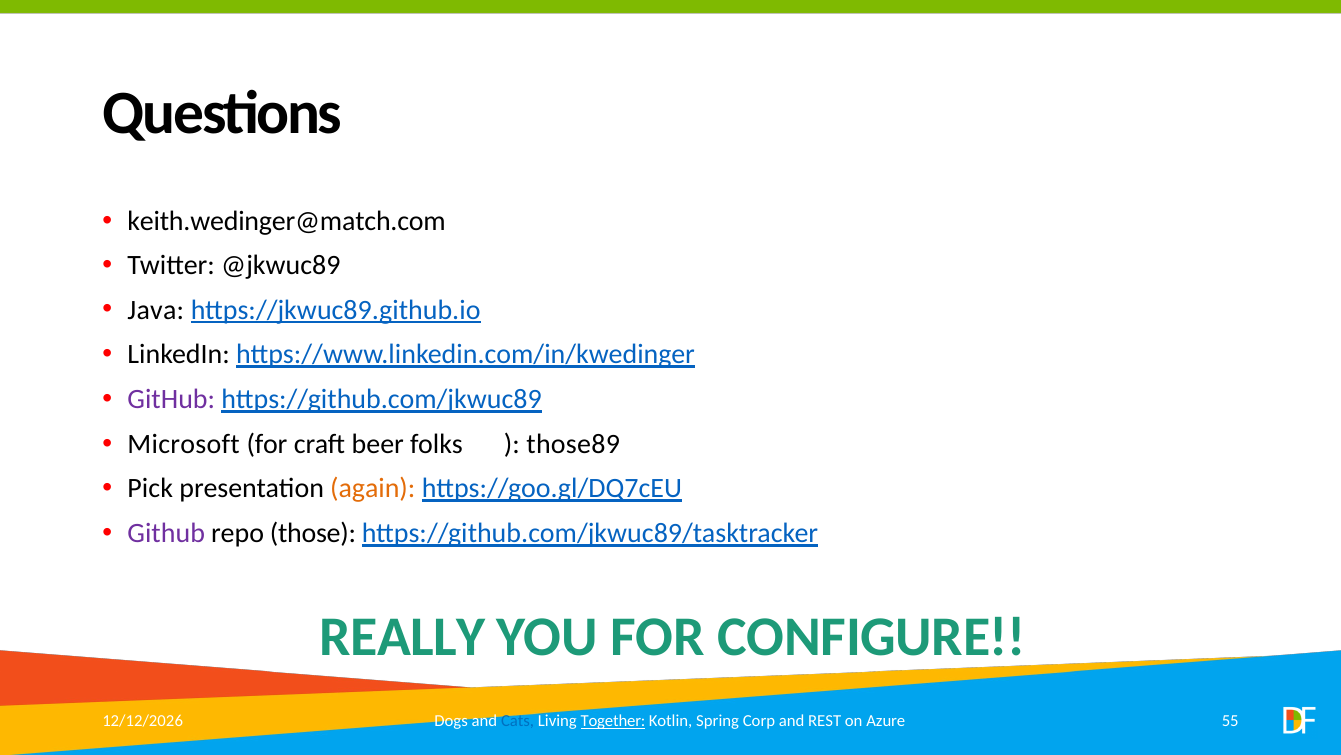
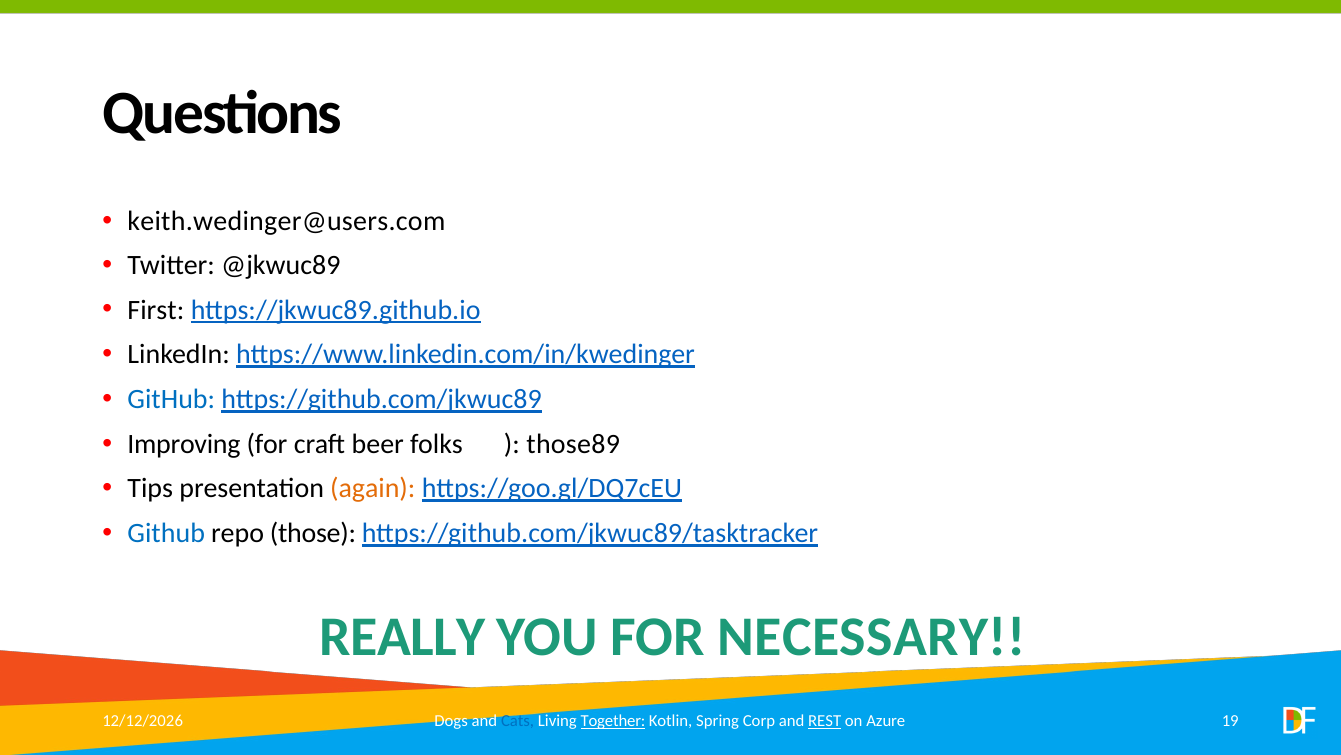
keith.wedinger@match.com: keith.wedinger@match.com -> keith.wedinger@users.com
Java: Java -> First
GitHub at (171, 399) colour: purple -> blue
Microsoft: Microsoft -> Improving
Pick: Pick -> Tips
Github at (166, 533) colour: purple -> blue
CONFIGURE: CONFIGURE -> NECESSARY
REST underline: none -> present
55: 55 -> 19
